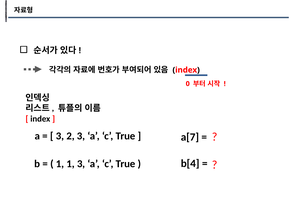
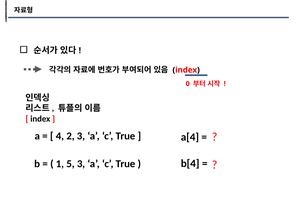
3 at (60, 136): 3 -> 4
a[7: a[7 -> a[4
1 1: 1 -> 5
